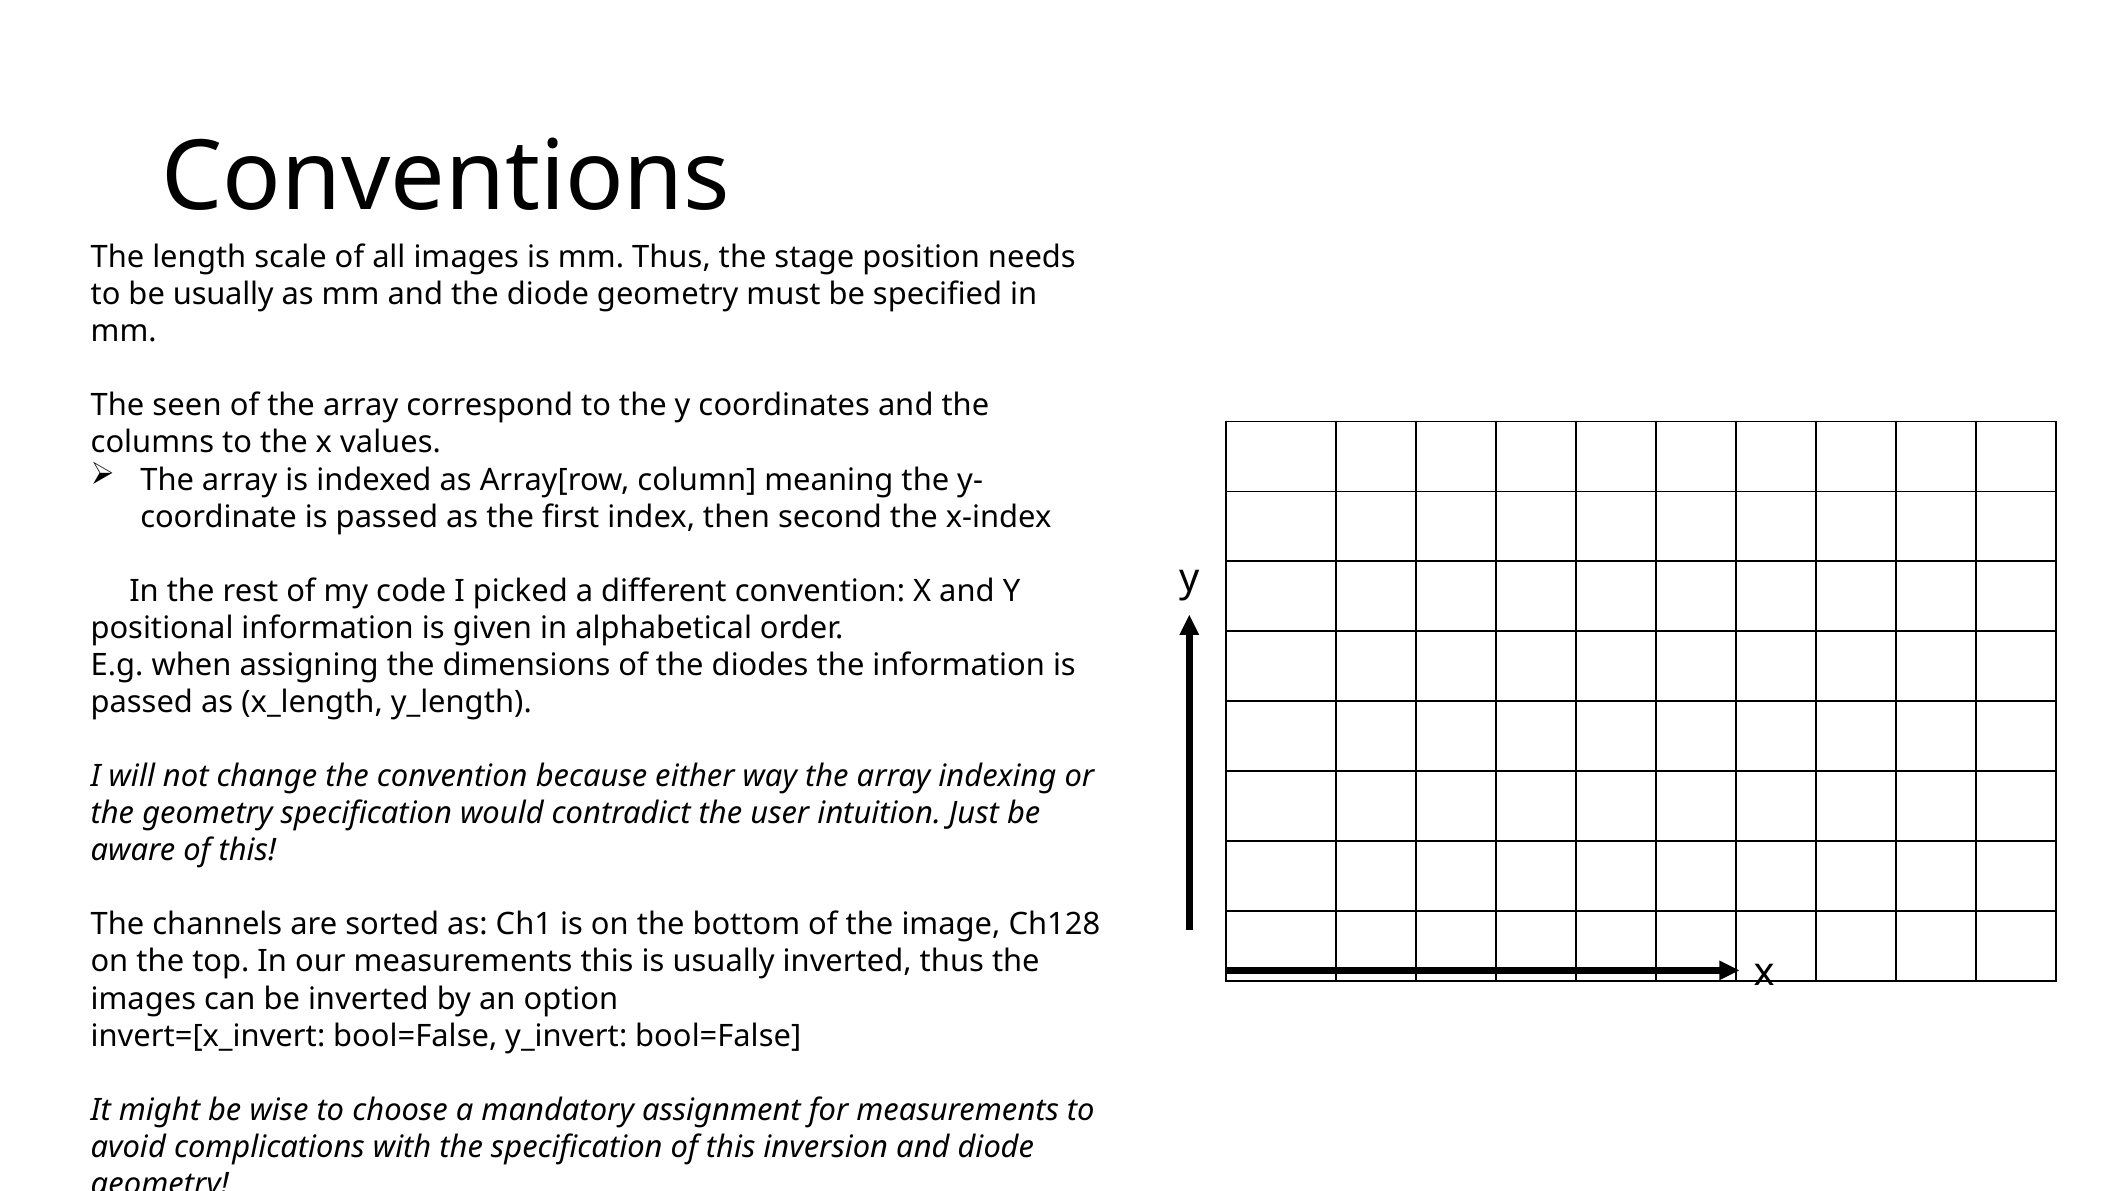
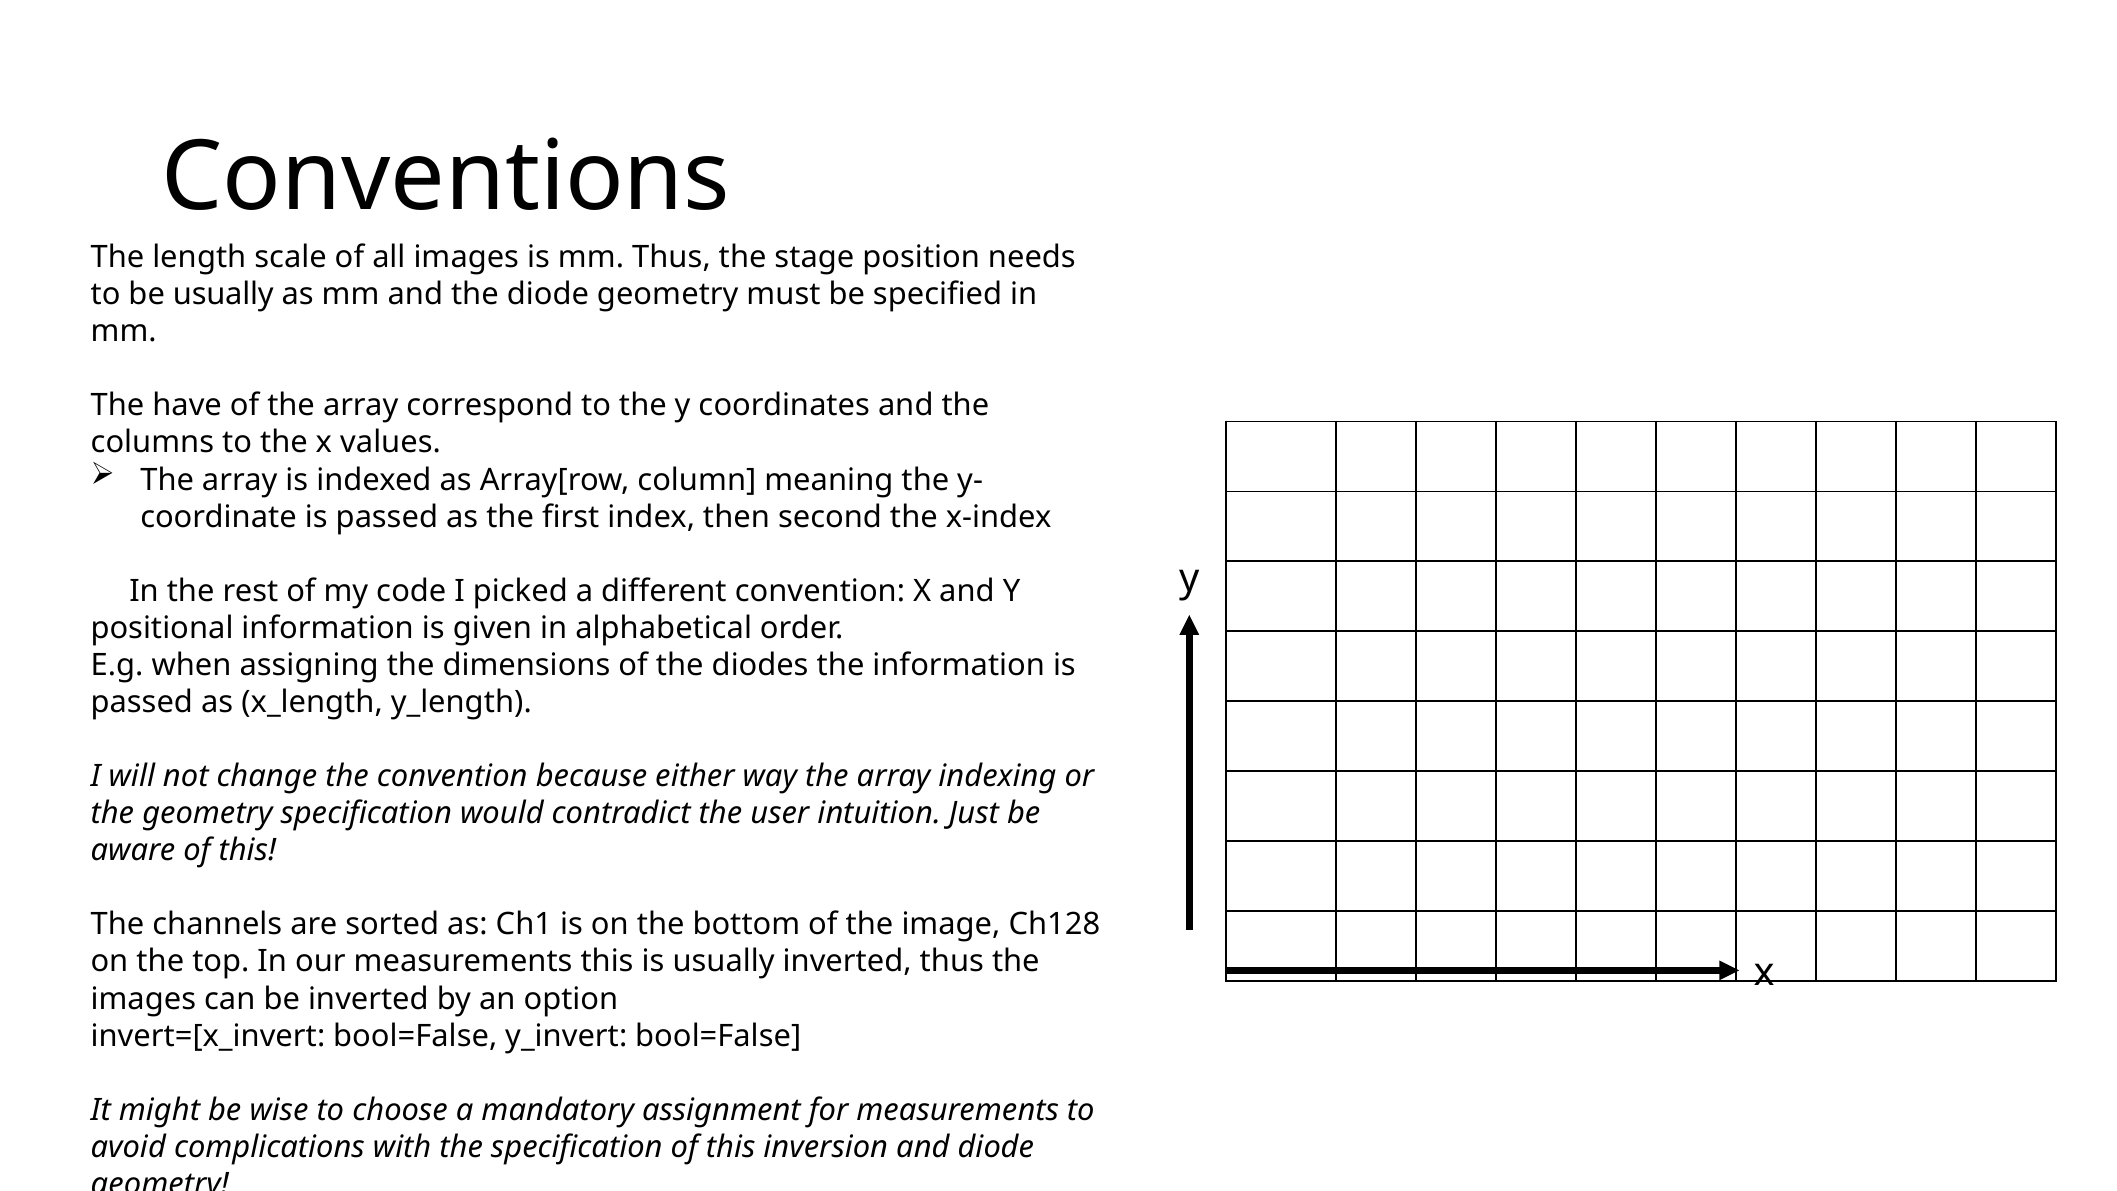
seen: seen -> have
